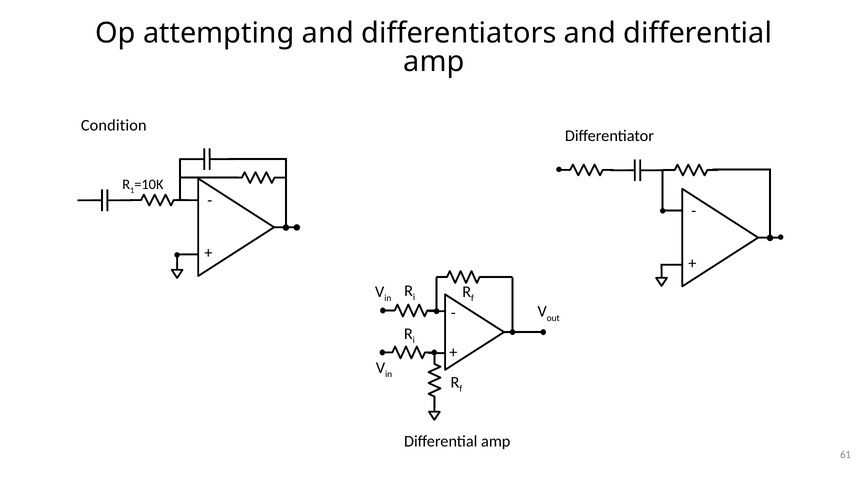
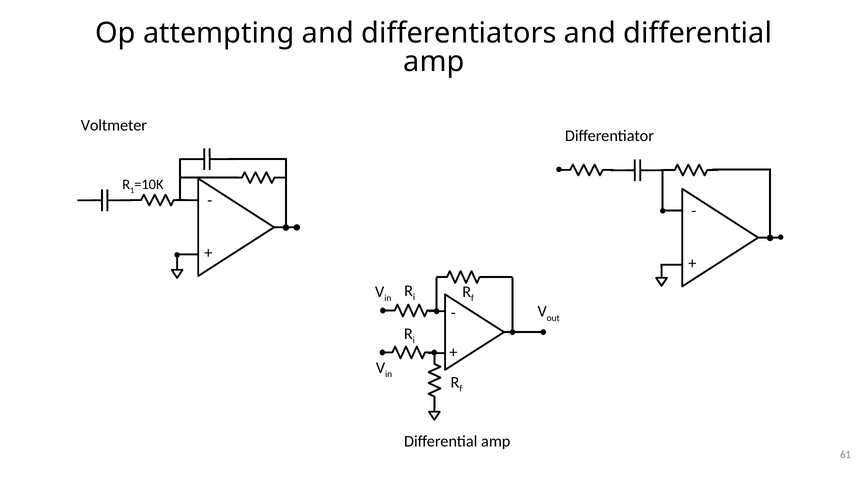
Condition: Condition -> Voltmeter
